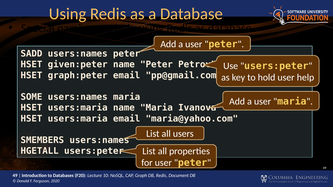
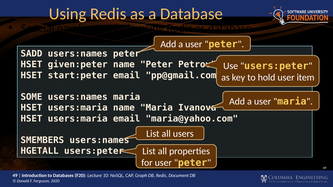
graph:peter: graph:peter -> start:peter
user help: help -> item
